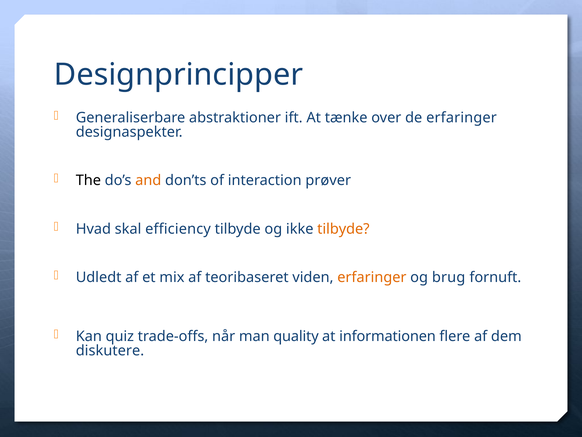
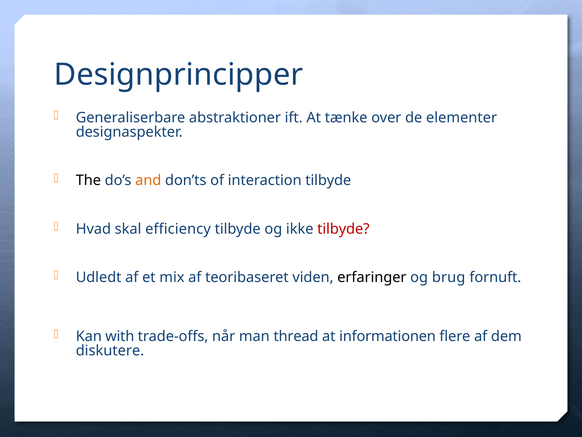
de erfaringer: erfaringer -> elementer
interaction prøver: prøver -> tilbyde
tilbyde at (343, 229) colour: orange -> red
erfaringer at (372, 277) colour: orange -> black
quiz: quiz -> with
quality: quality -> thread
